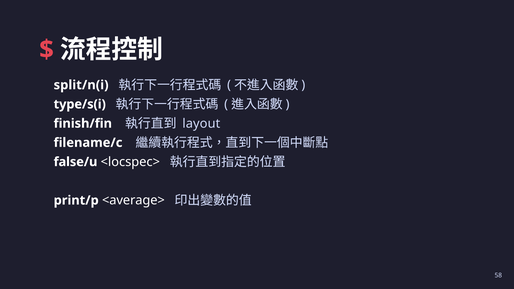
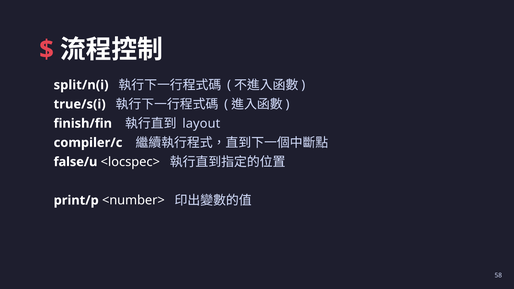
type/s(i: type/s(i -> true/s(i
filename/c: filename/c -> compiler/c
<average>: <average> -> <number>
